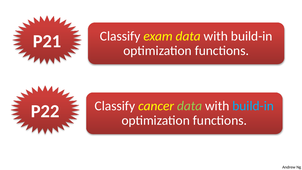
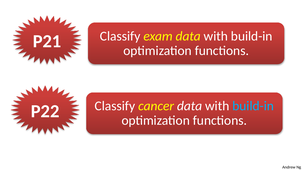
data at (190, 106) colour: light green -> white
